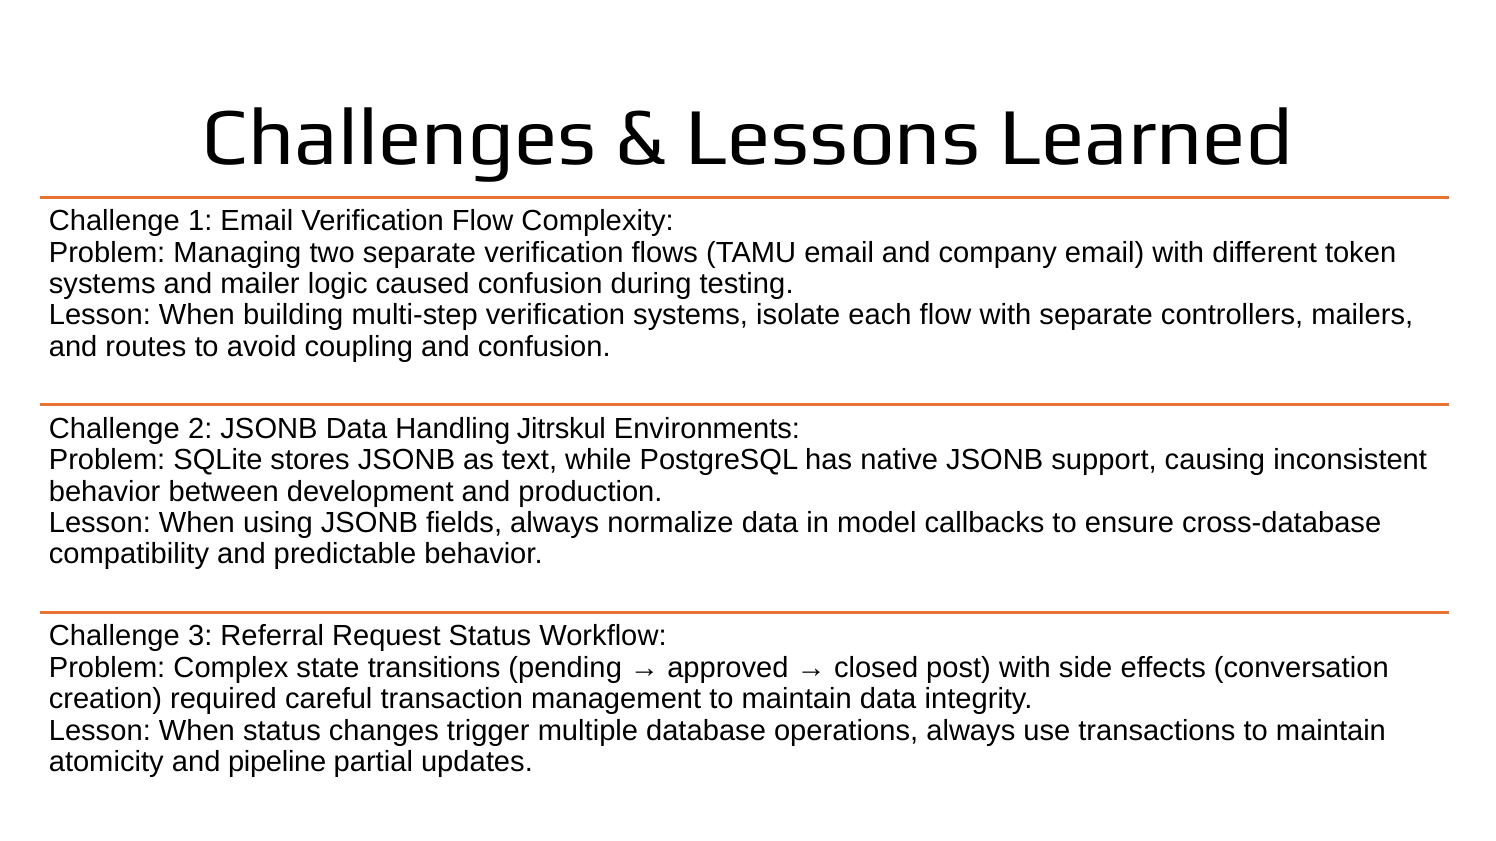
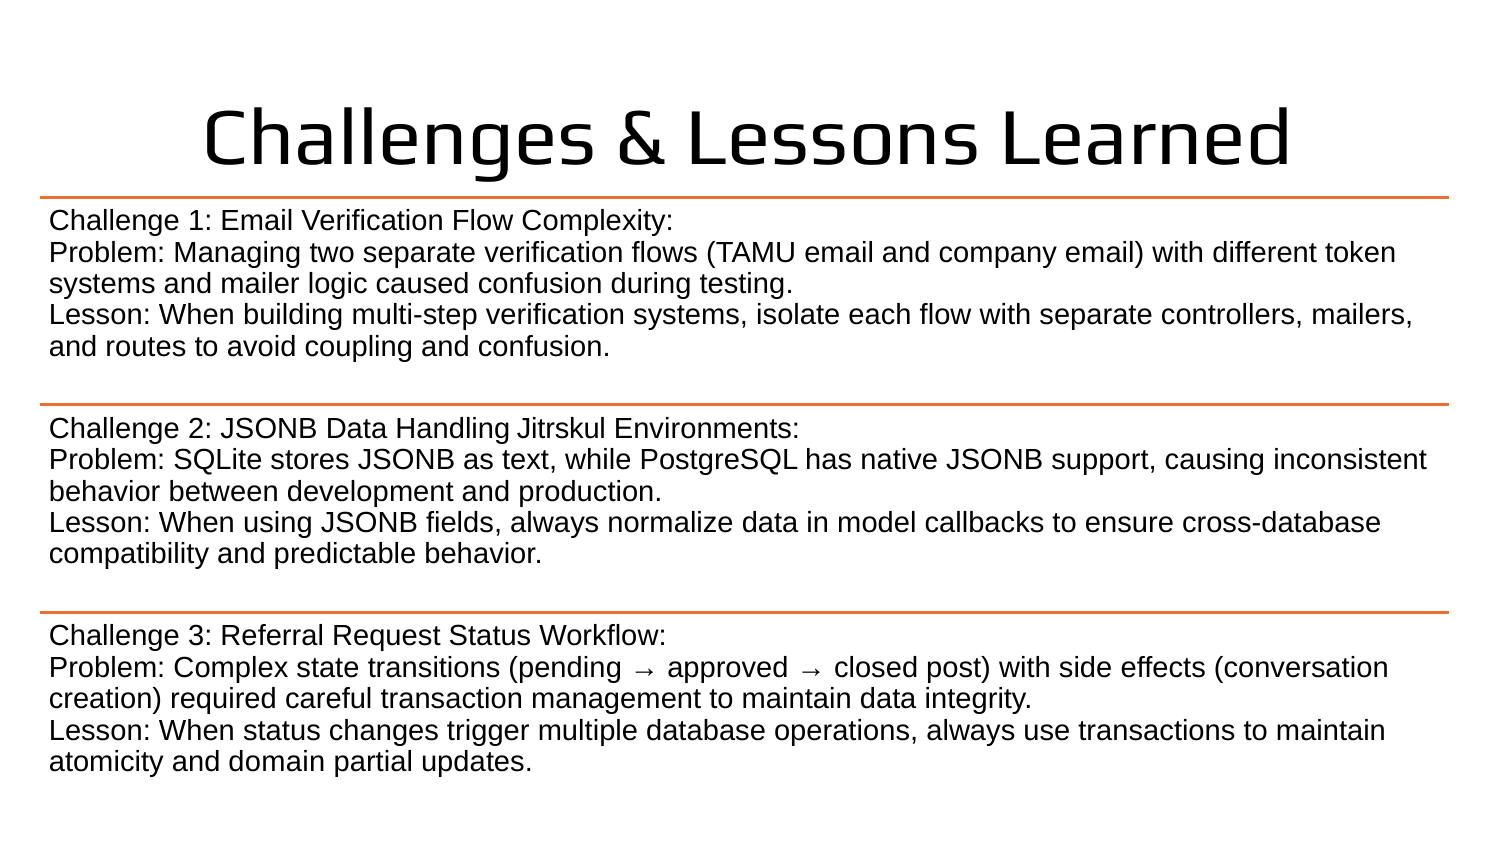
pipeline: pipeline -> domain
